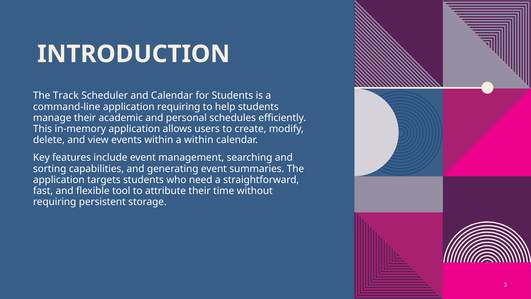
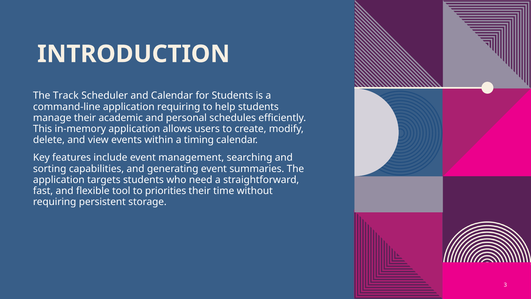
a within: within -> timing
attribute: attribute -> priorities
